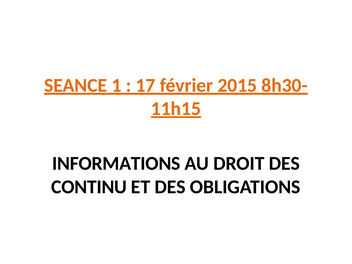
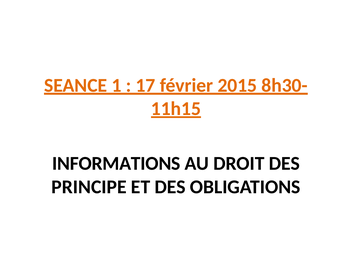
CONTINU: CONTINU -> PRINCIPE
